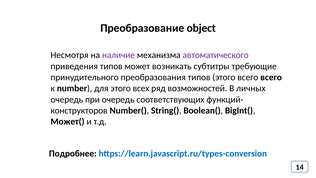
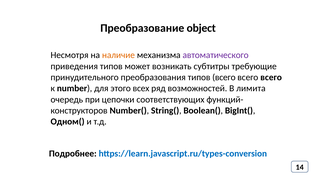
наличие colour: purple -> orange
типов этого: этого -> всего
личных: личных -> лимита
при очередь: очередь -> цепочки
Может(: Может( -> Одном(
